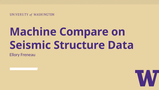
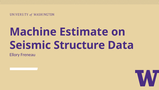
Compare: Compare -> Estimate
